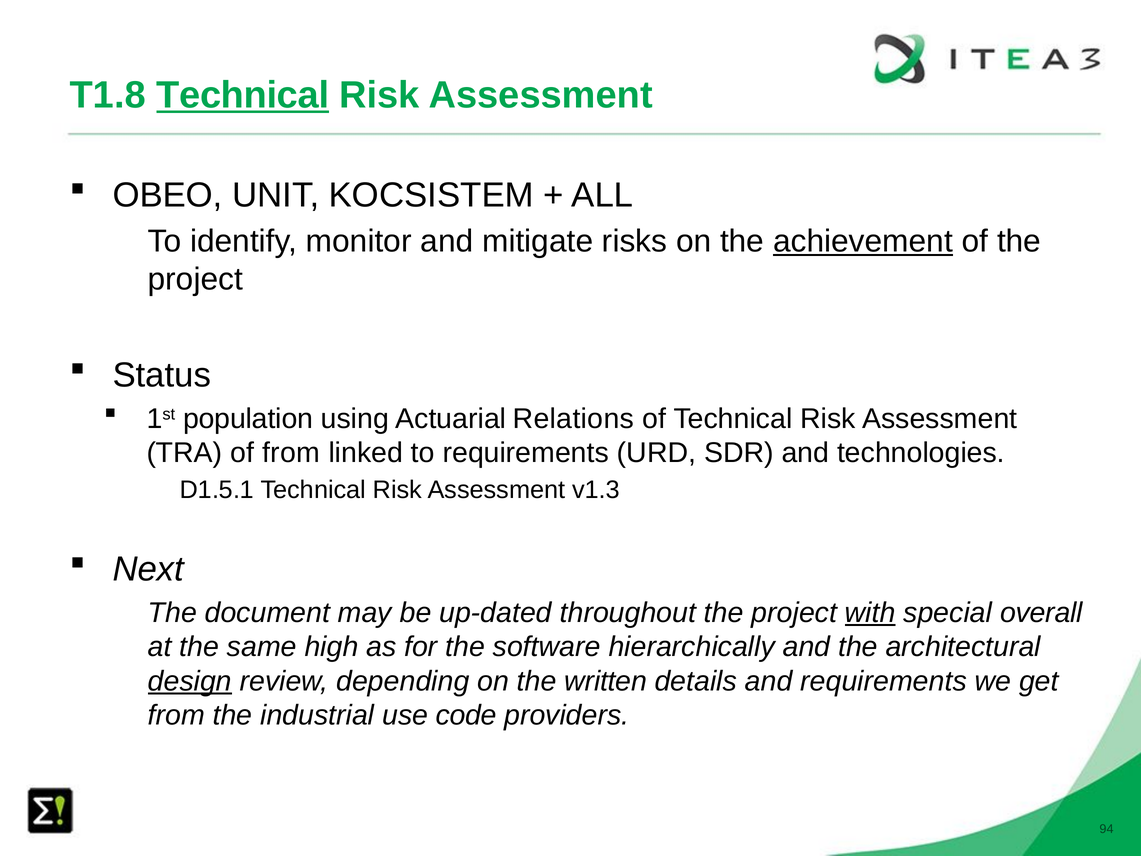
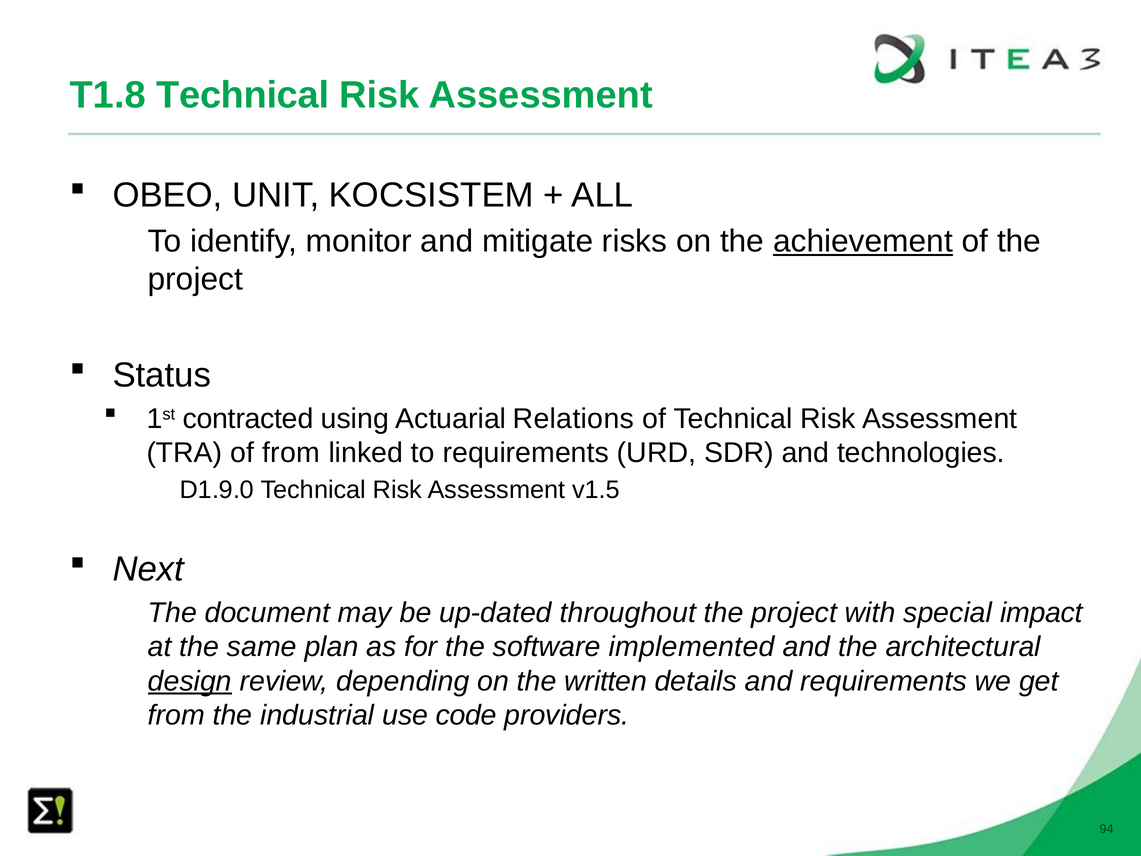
Technical at (243, 95) underline: present -> none
population: population -> contracted
D1.5.1: D1.5.1 -> D1.9.0
v1.3: v1.3 -> v1.5
with underline: present -> none
overall: overall -> impact
high: high -> plan
hierarchically: hierarchically -> implemented
